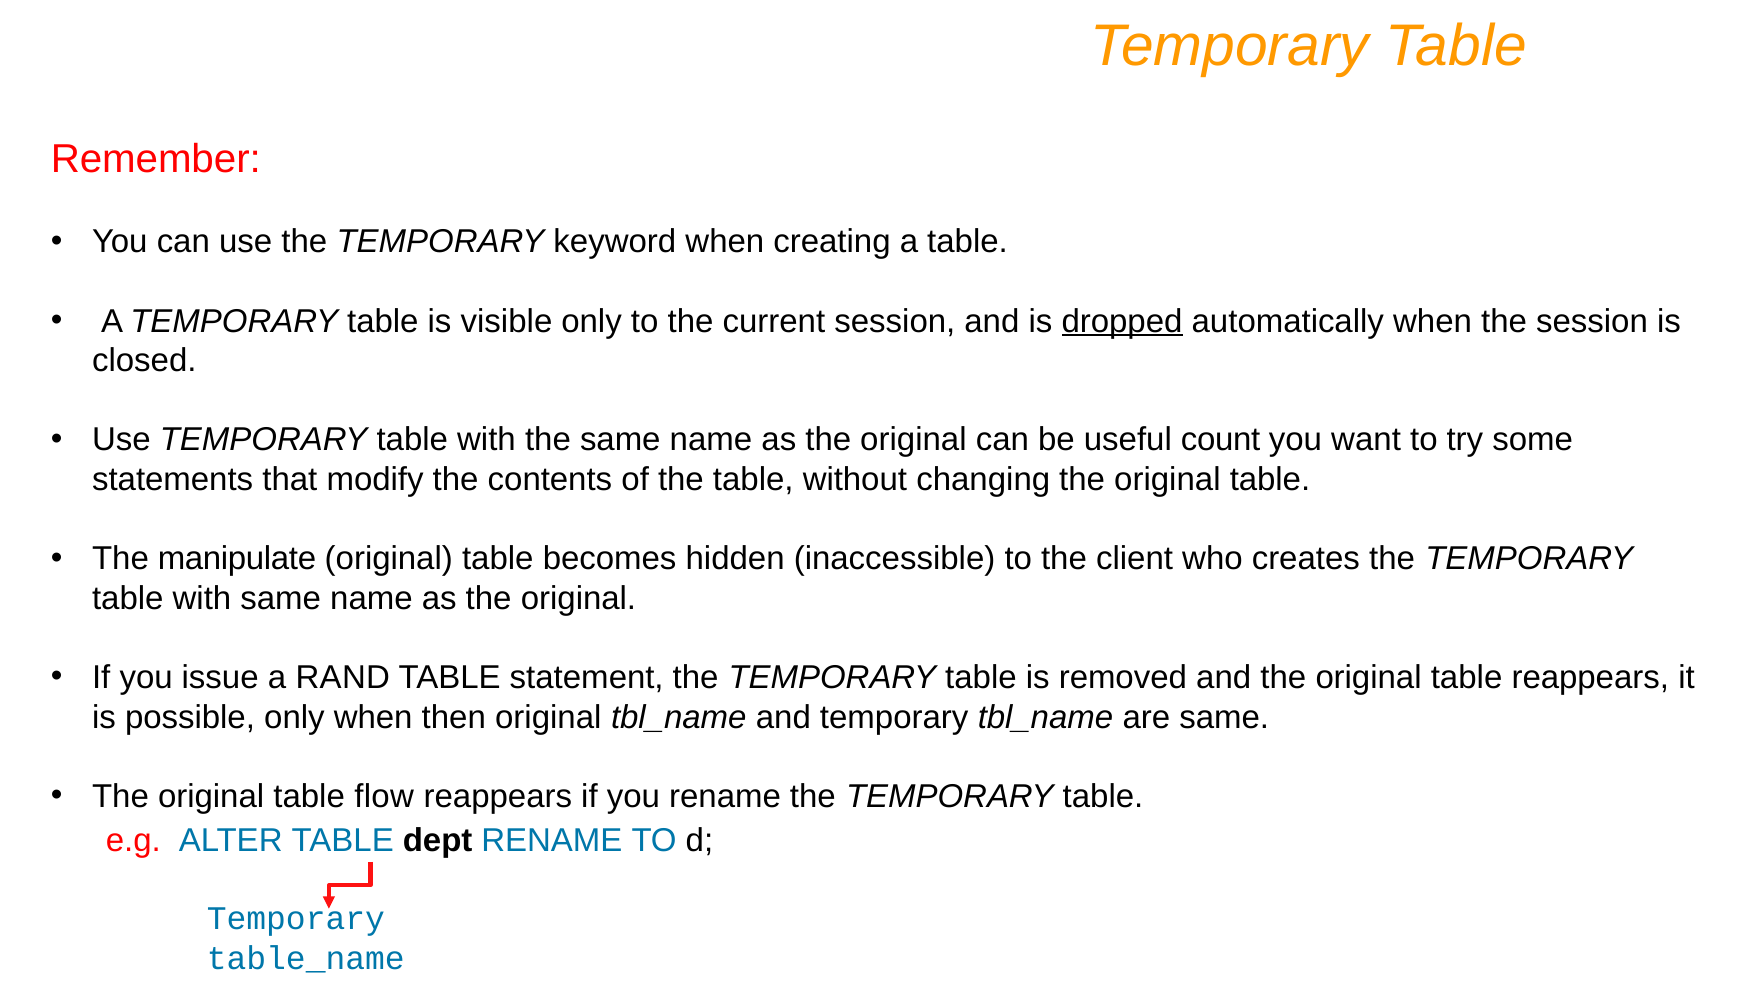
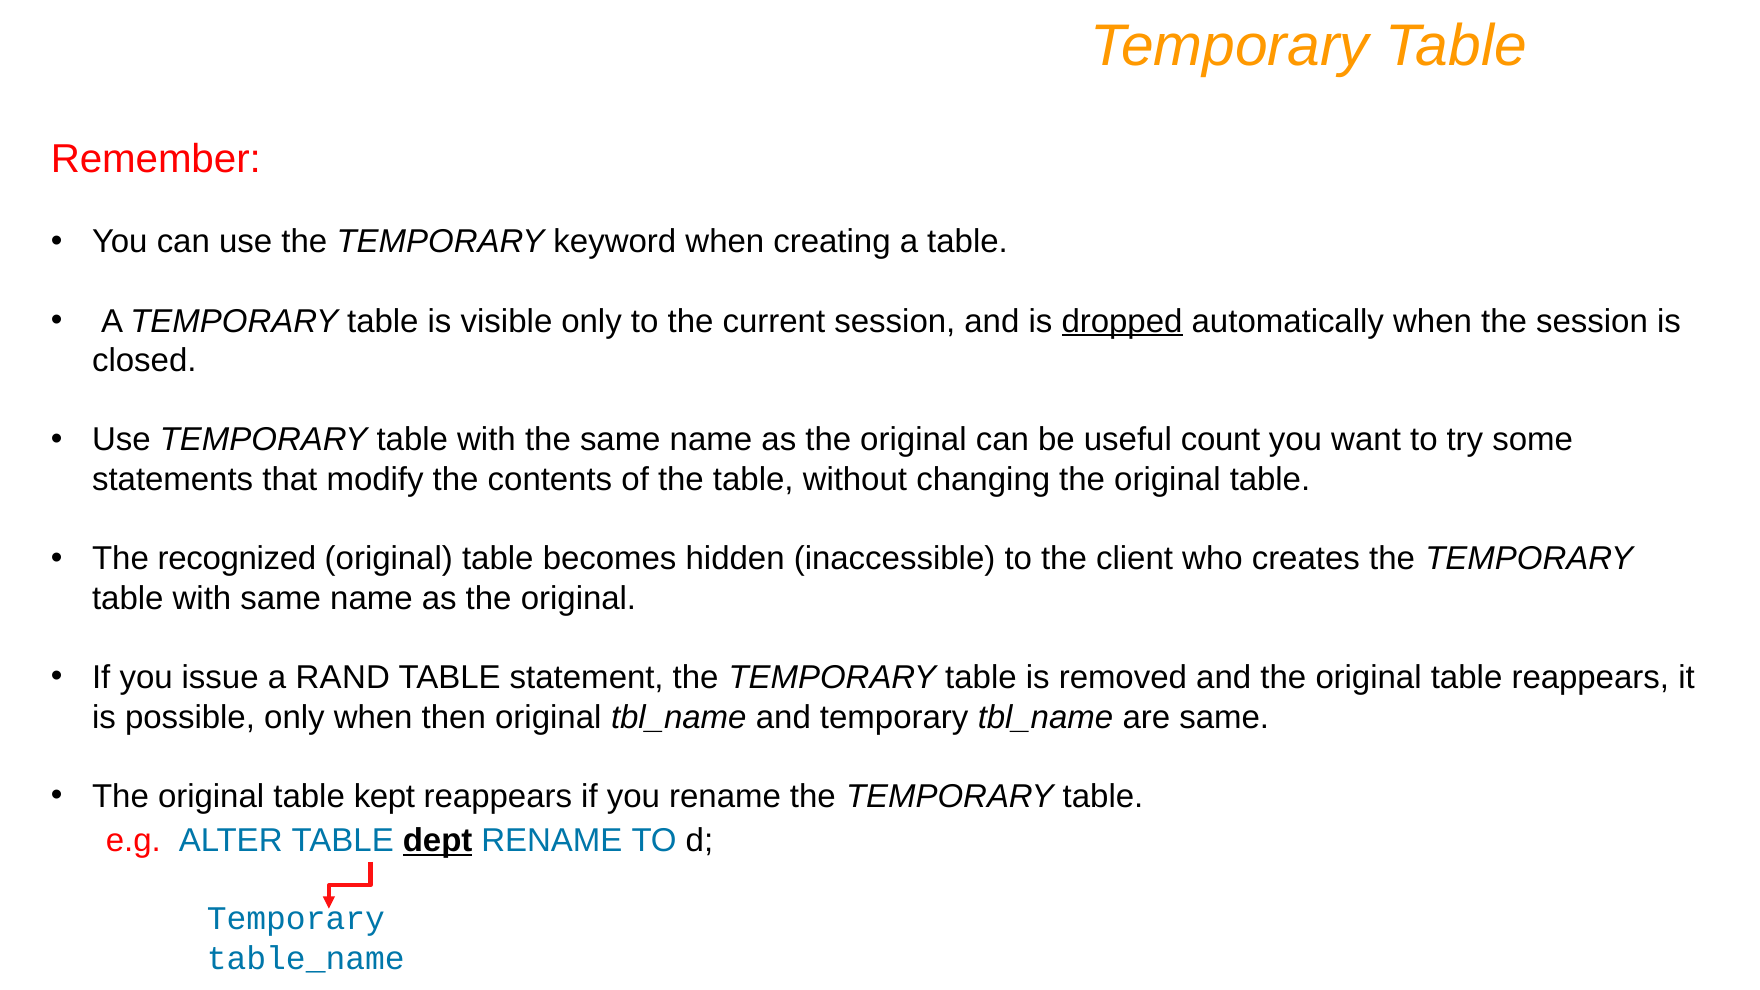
manipulate: manipulate -> recognized
flow: flow -> kept
dept underline: none -> present
